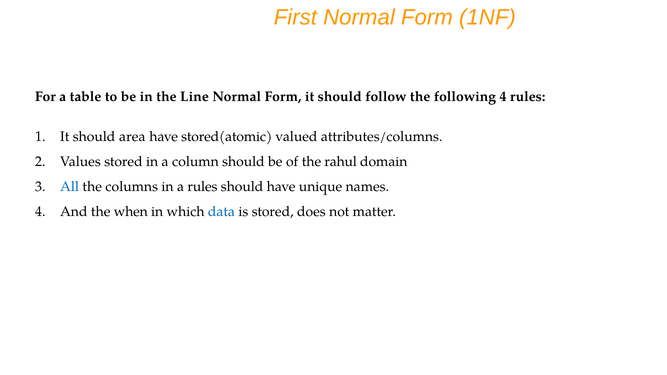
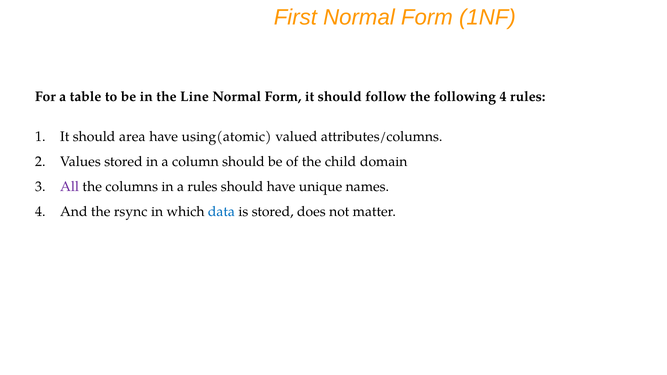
stored(atomic: stored(atomic -> using(atomic
rahul: rahul -> child
All colour: blue -> purple
when: when -> rsync
